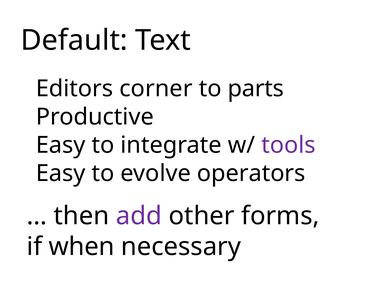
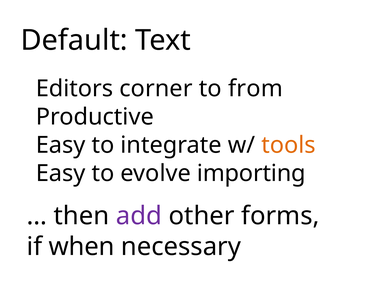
parts: parts -> from
tools colour: purple -> orange
operators: operators -> importing
